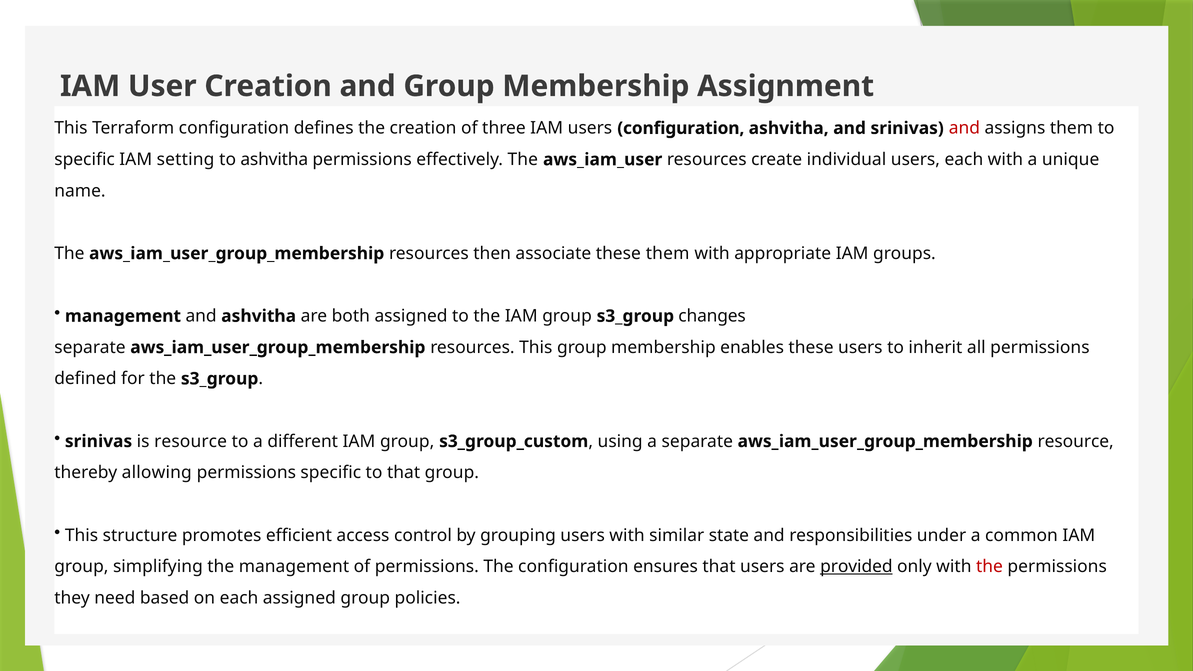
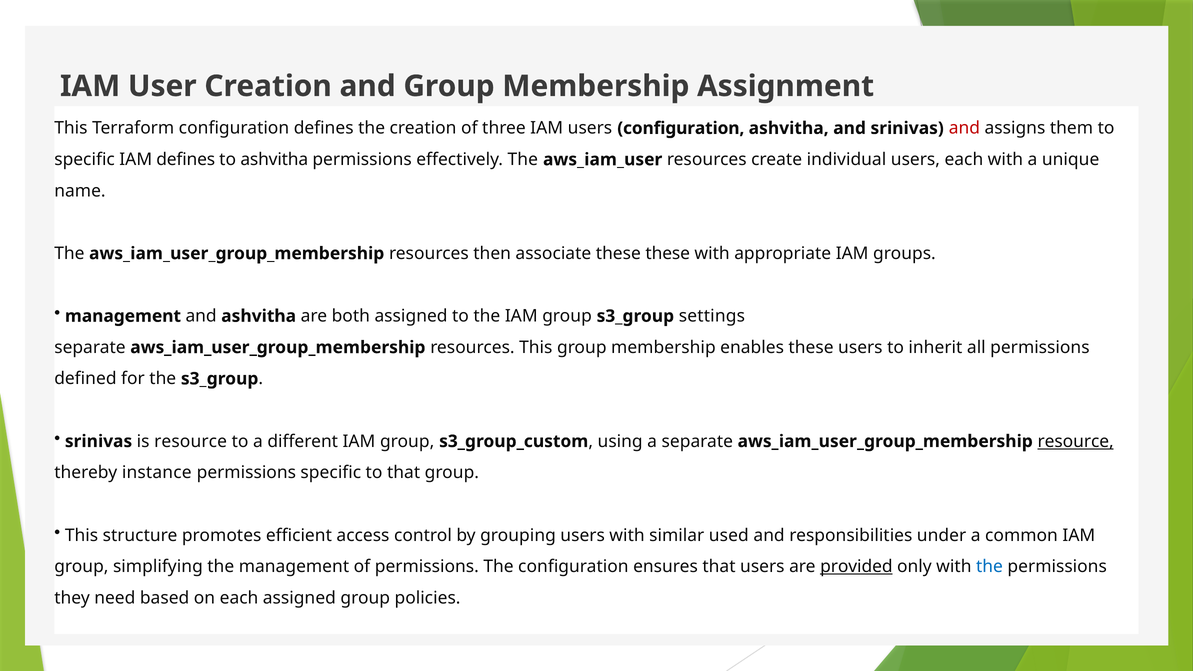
IAM setting: setting -> defines
these them: them -> these
changes: changes -> settings
resource at (1076, 441) underline: none -> present
allowing: allowing -> instance
state: state -> used
the at (989, 567) colour: red -> blue
